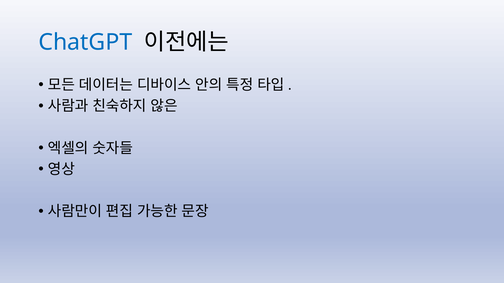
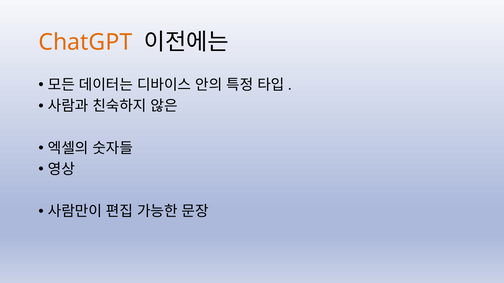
ChatGPT colour: blue -> orange
